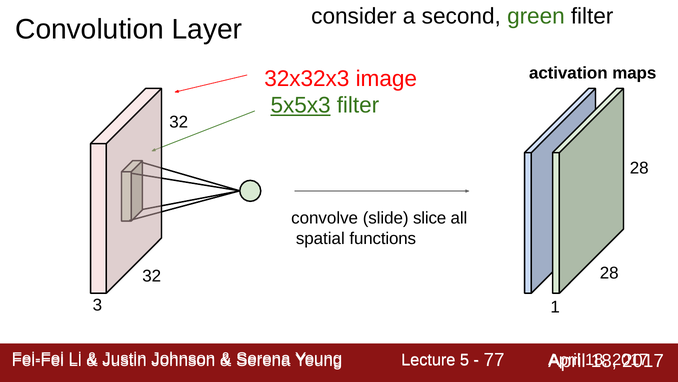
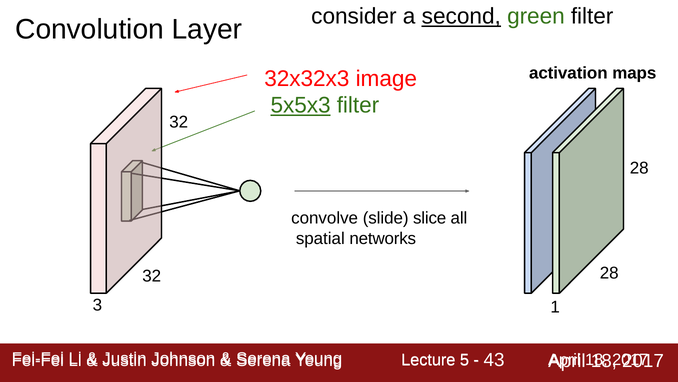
second underline: none -> present
functions: functions -> networks
77: 77 -> 43
